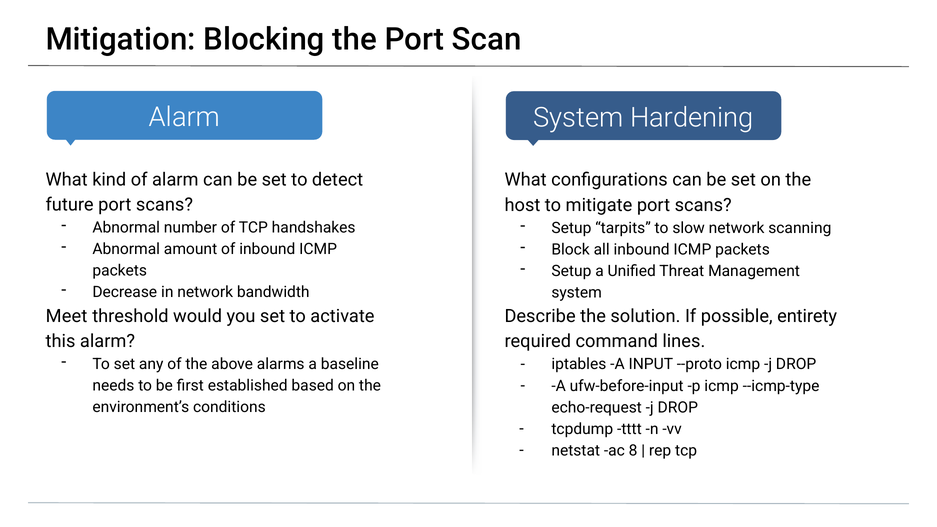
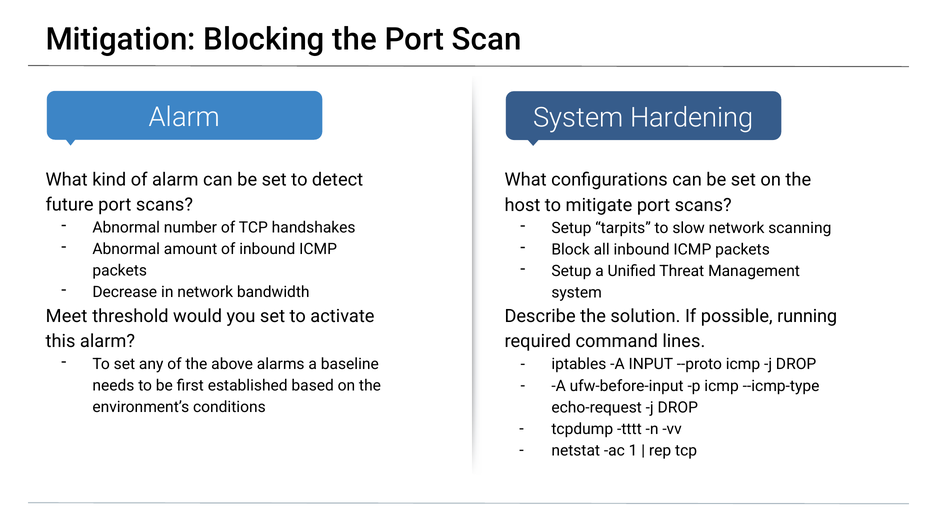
entirety: entirety -> running
8: 8 -> 1
